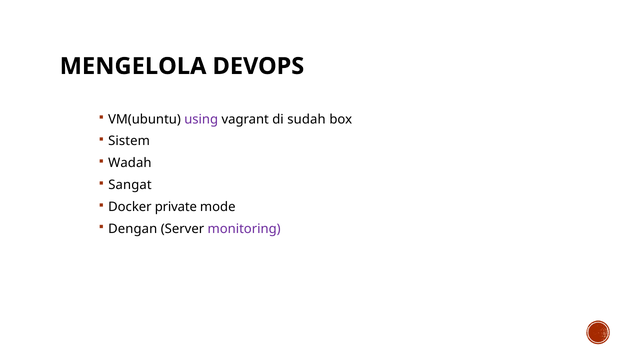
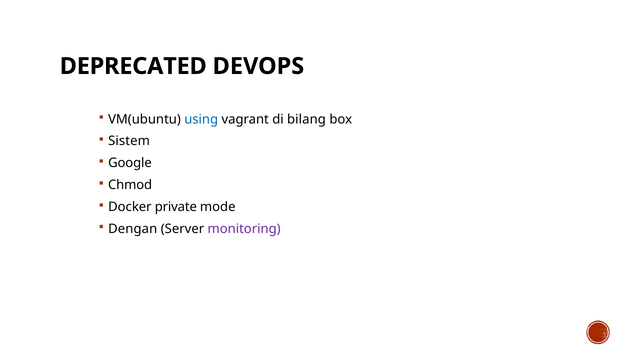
MENGELOLA: MENGELOLA -> DEPRECATED
using colour: purple -> blue
sudah: sudah -> bilang
Wadah: Wadah -> Google
Sangat: Sangat -> Chmod
